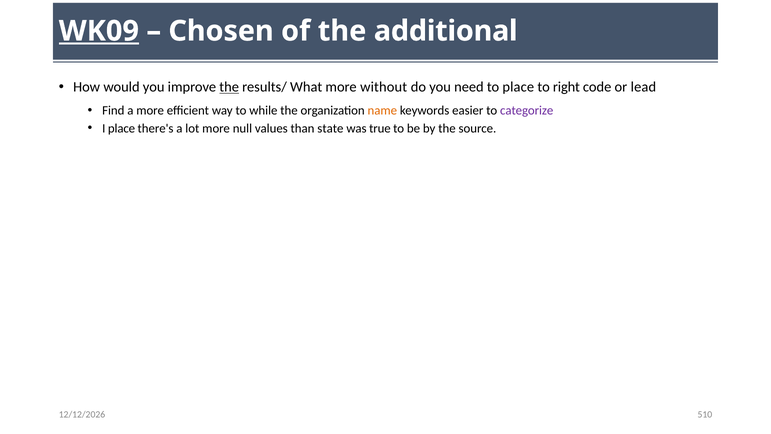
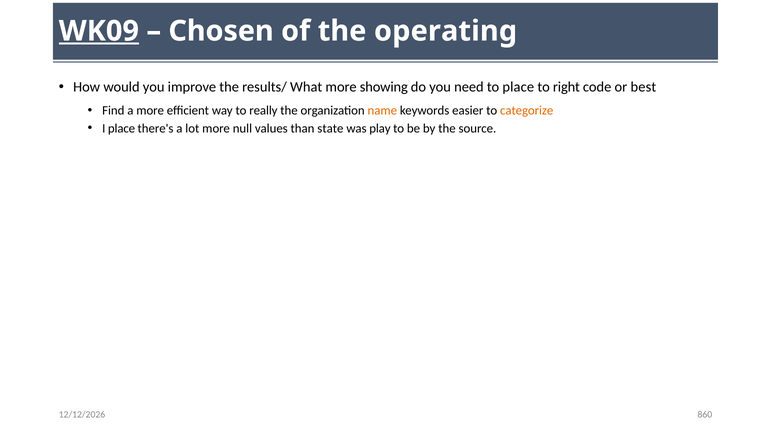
additional: additional -> operating
the at (229, 87) underline: present -> none
without: without -> showing
lead: lead -> best
while: while -> really
categorize colour: purple -> orange
true: true -> play
510: 510 -> 860
